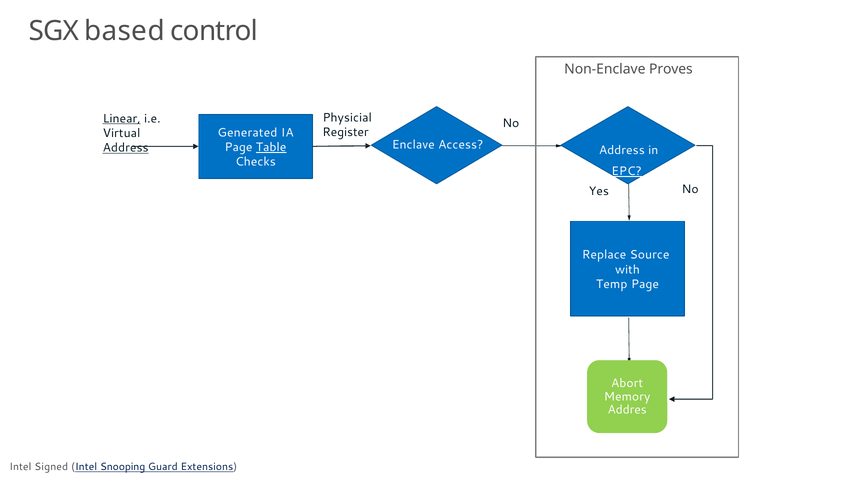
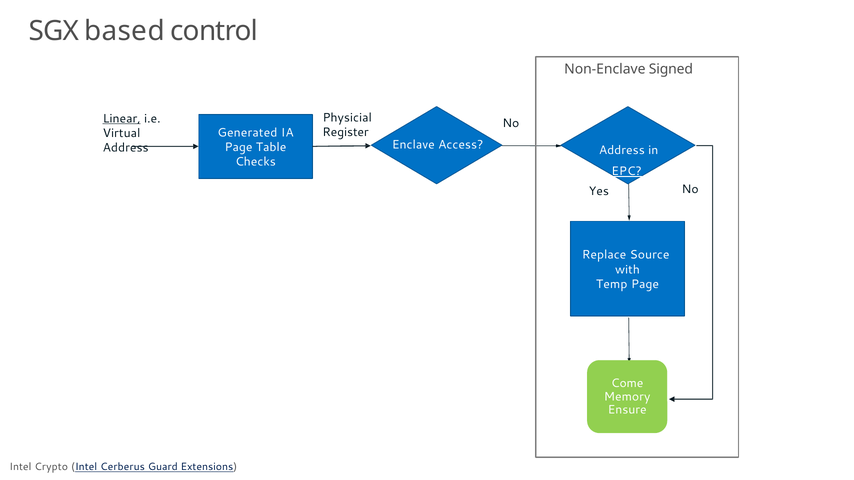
Proves: Proves -> Signed
Table underline: present -> none
Address at (126, 148) underline: present -> none
Abort: Abort -> Come
Addres: Addres -> Ensure
Signed: Signed -> Crypto
Snooping: Snooping -> Cerberus
